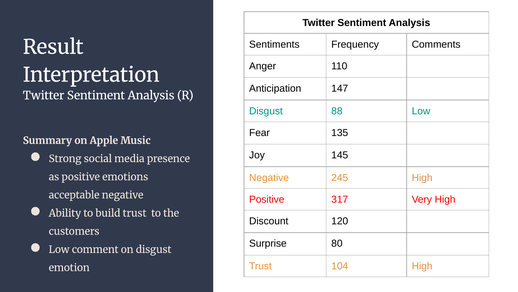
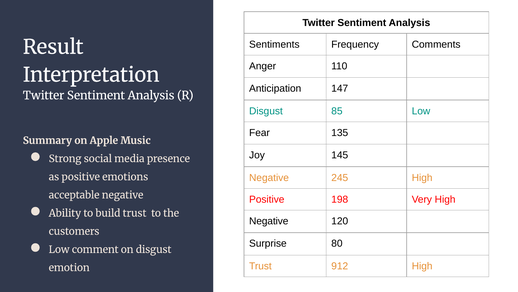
88: 88 -> 85
317: 317 -> 198
Discount at (269, 221): Discount -> Negative
104: 104 -> 912
